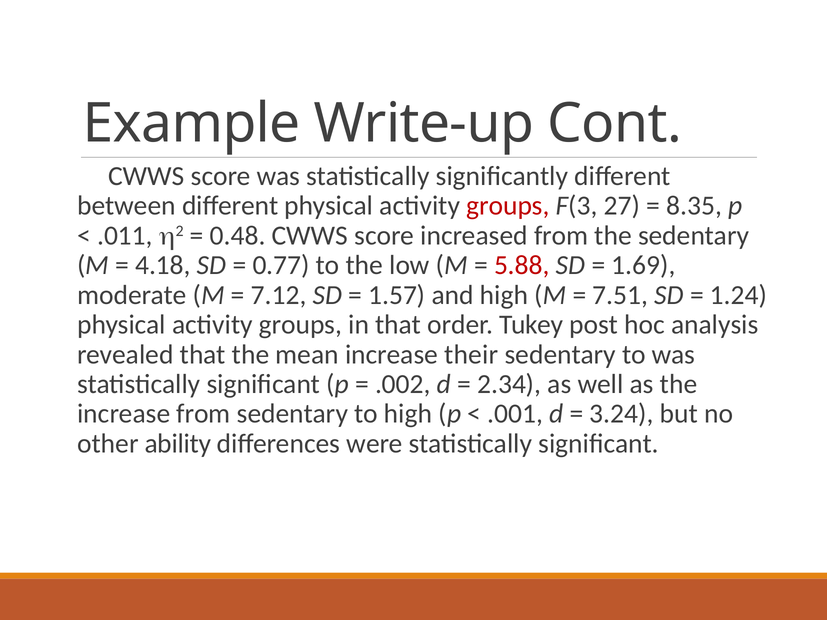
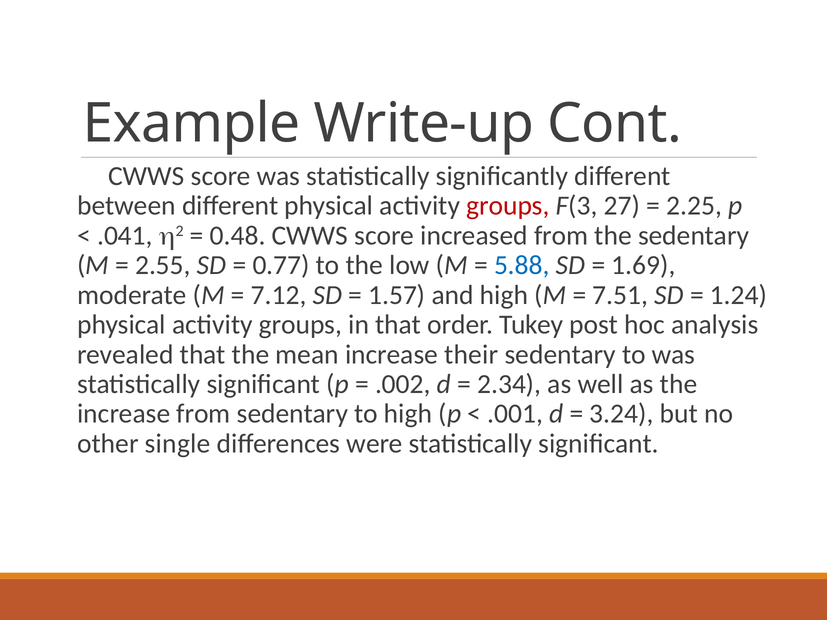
8.35: 8.35 -> 2.25
.011: .011 -> .041
4.18: 4.18 -> 2.55
5.88 colour: red -> blue
ability: ability -> single
